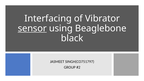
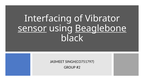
Beaglebone underline: none -> present
